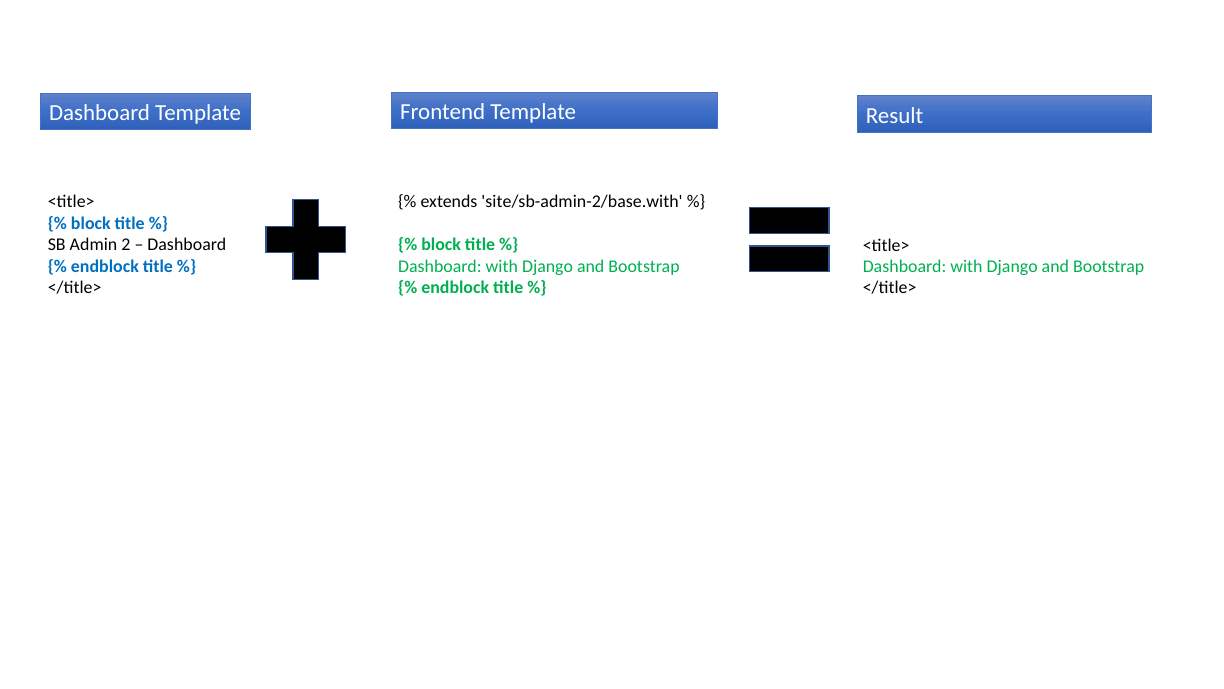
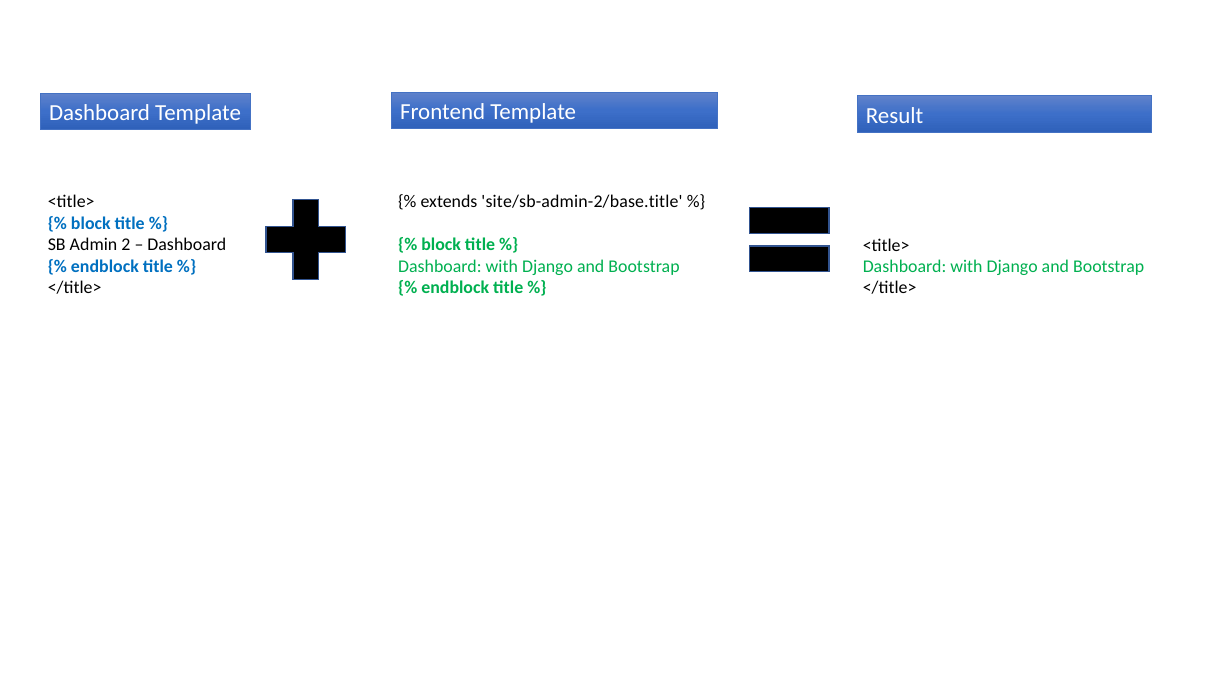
site/sb-admin-2/base.with: site/sb-admin-2/base.with -> site/sb-admin-2/base.title
